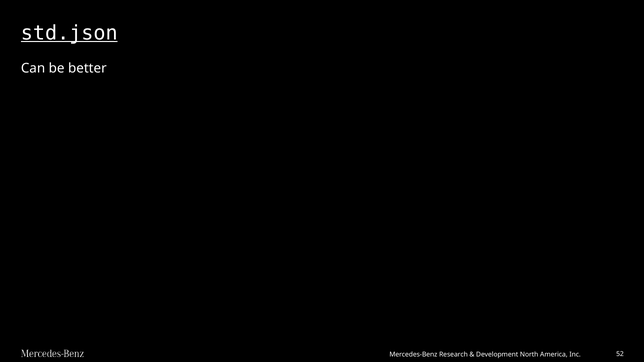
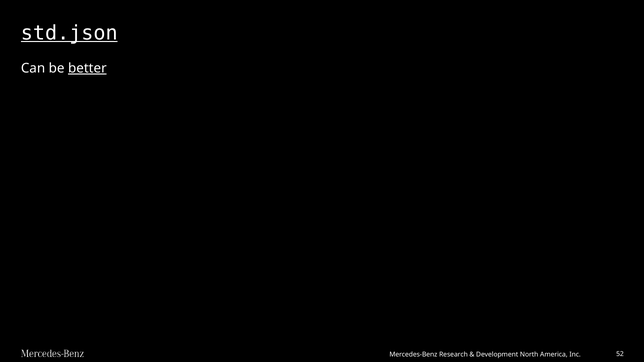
better underline: none -> present
